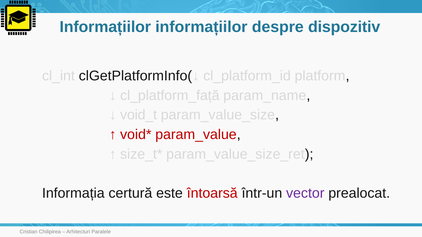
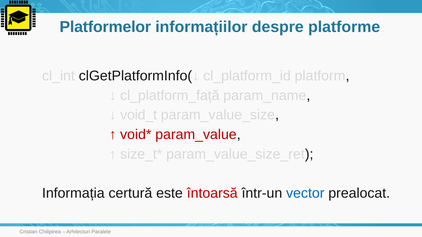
Informațiilor at (105, 27): Informațiilor -> Platformelor
dispozitiv: dispozitiv -> platforme
vector colour: purple -> blue
